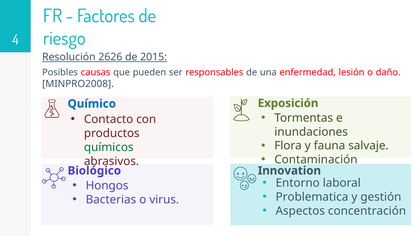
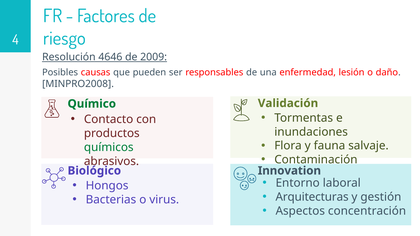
2626: 2626 -> 4646
2015: 2015 -> 2009
Exposición: Exposición -> Validación
Químico colour: blue -> green
Problematica: Problematica -> Arquitecturas
